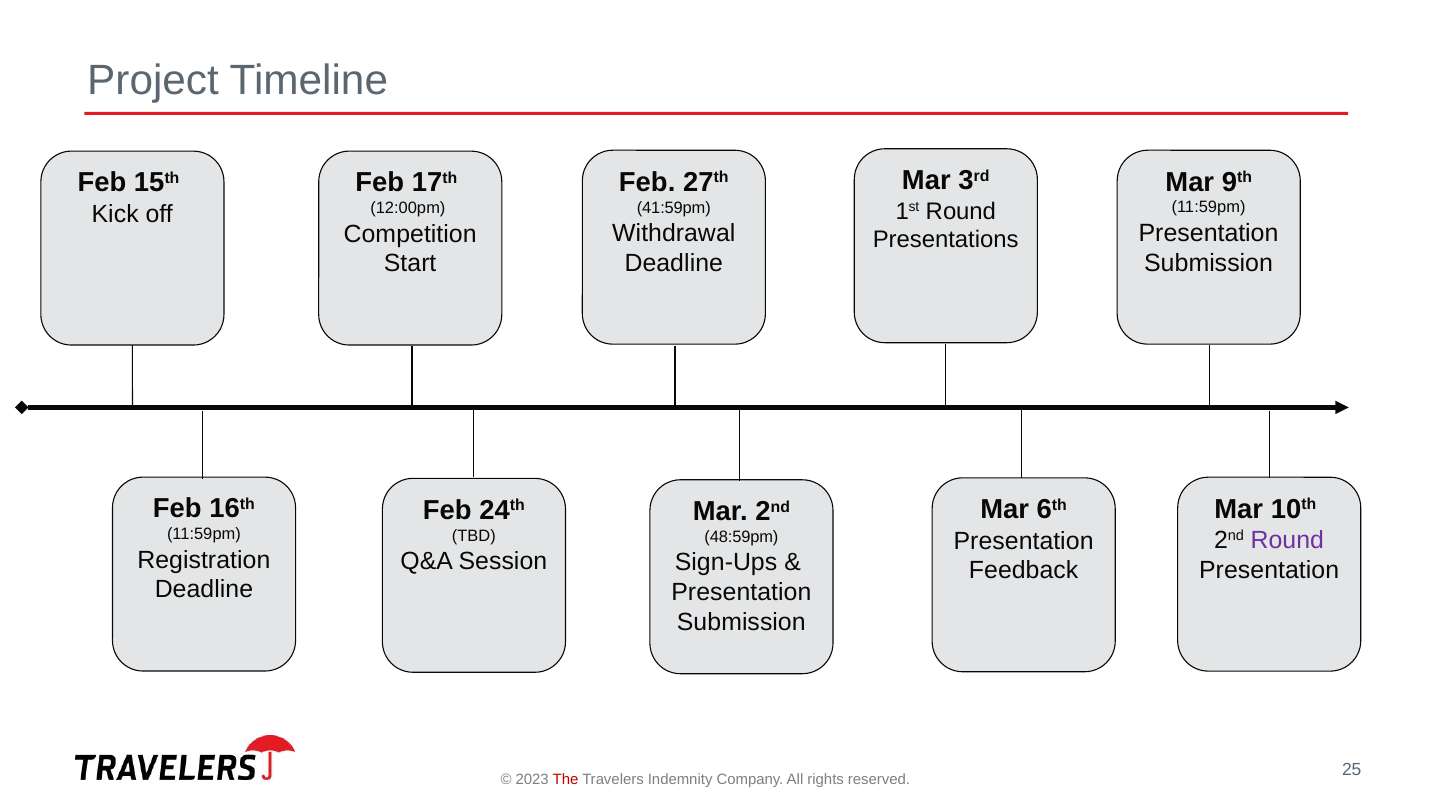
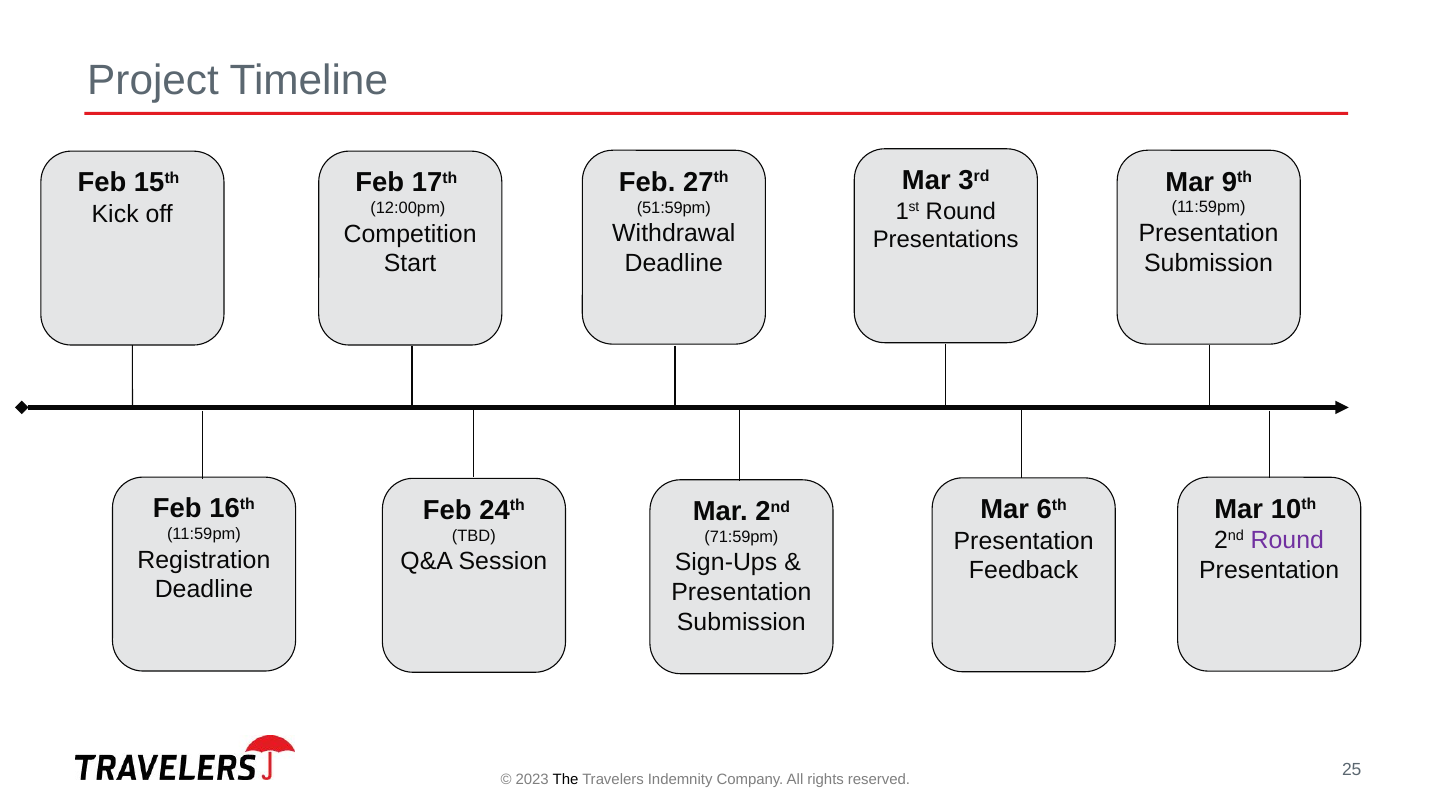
41:59pm: 41:59pm -> 51:59pm
48:59pm: 48:59pm -> 71:59pm
The colour: red -> black
